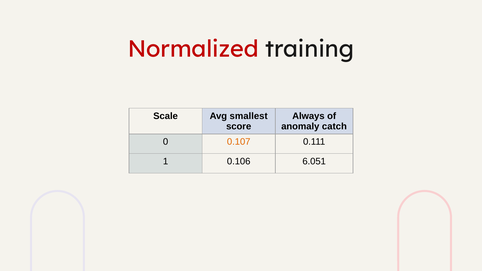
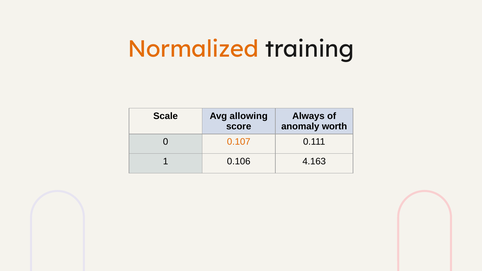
Normalized colour: red -> orange
smallest: smallest -> allowing
catch: catch -> worth
6.051: 6.051 -> 4.163
